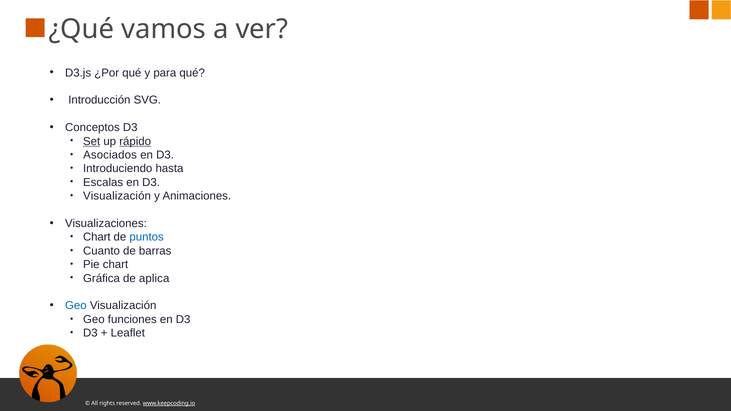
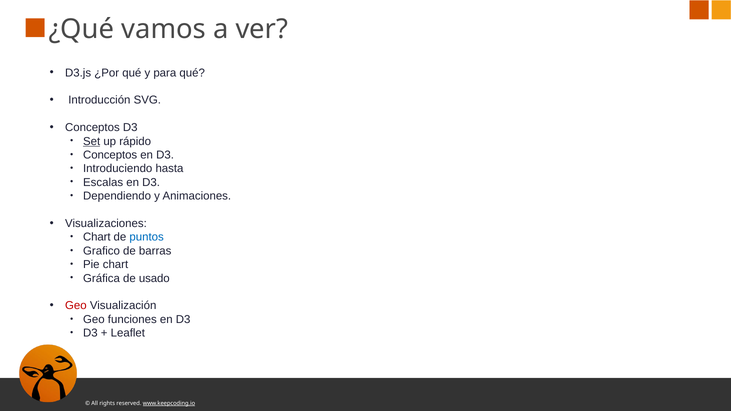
rápido underline: present -> none
Asociados at (110, 155): Asociados -> Conceptos
Visualización at (117, 196): Visualización -> Dependiendo
Cuanto: Cuanto -> Grafico
aplica: aplica -> usado
Geo at (76, 306) colour: blue -> red
